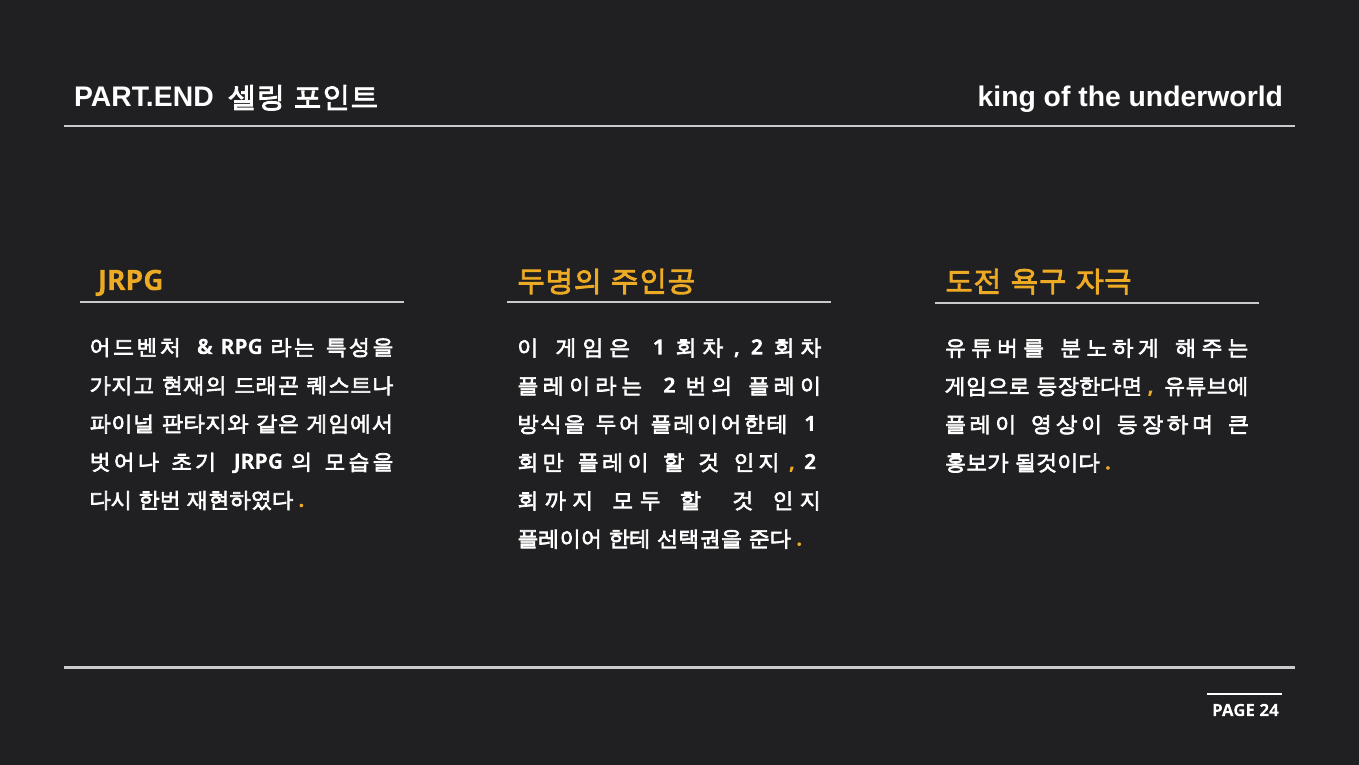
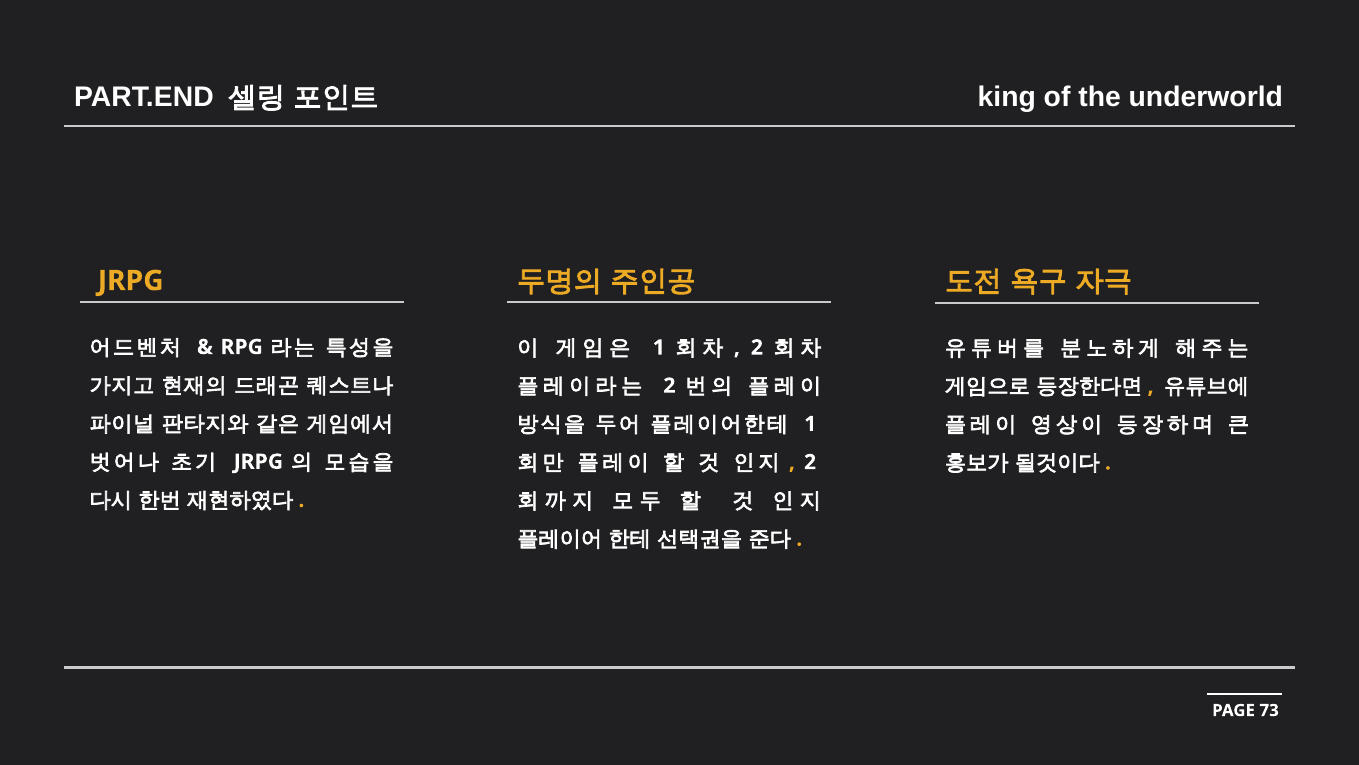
24: 24 -> 73
